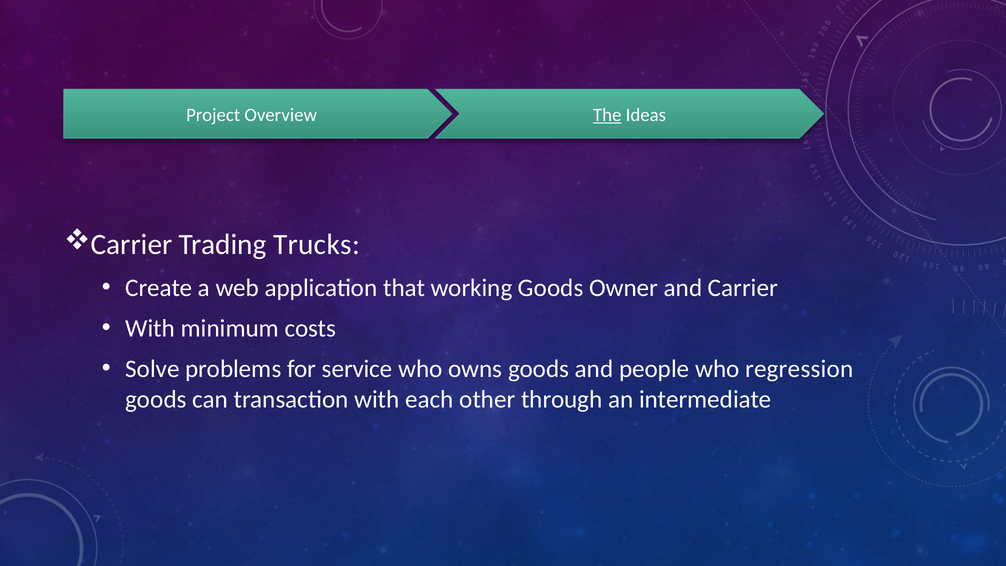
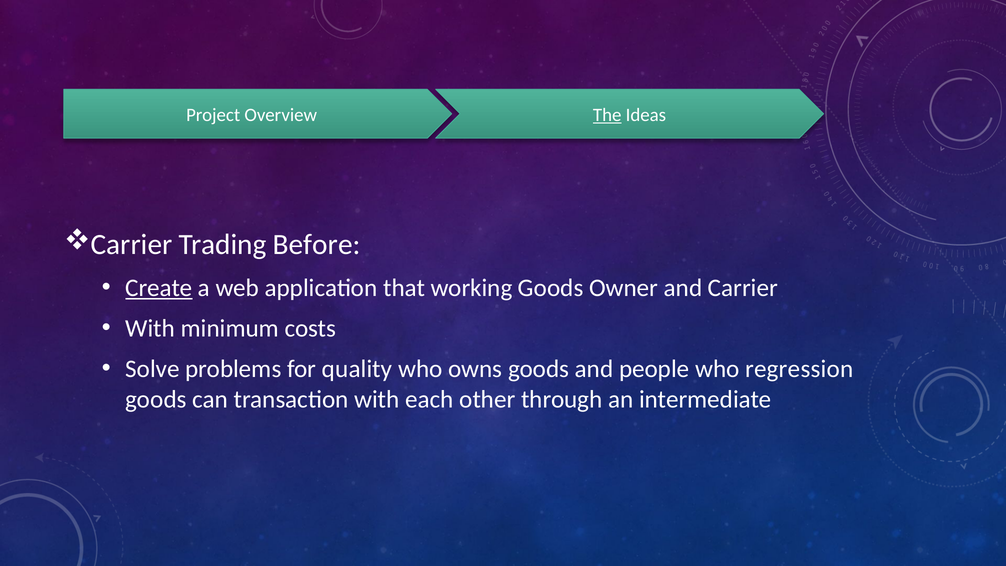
Trucks: Trucks -> Before
Create underline: none -> present
service: service -> quality
